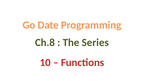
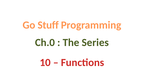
Date: Date -> Stuff
Ch.8: Ch.8 -> Ch.0
